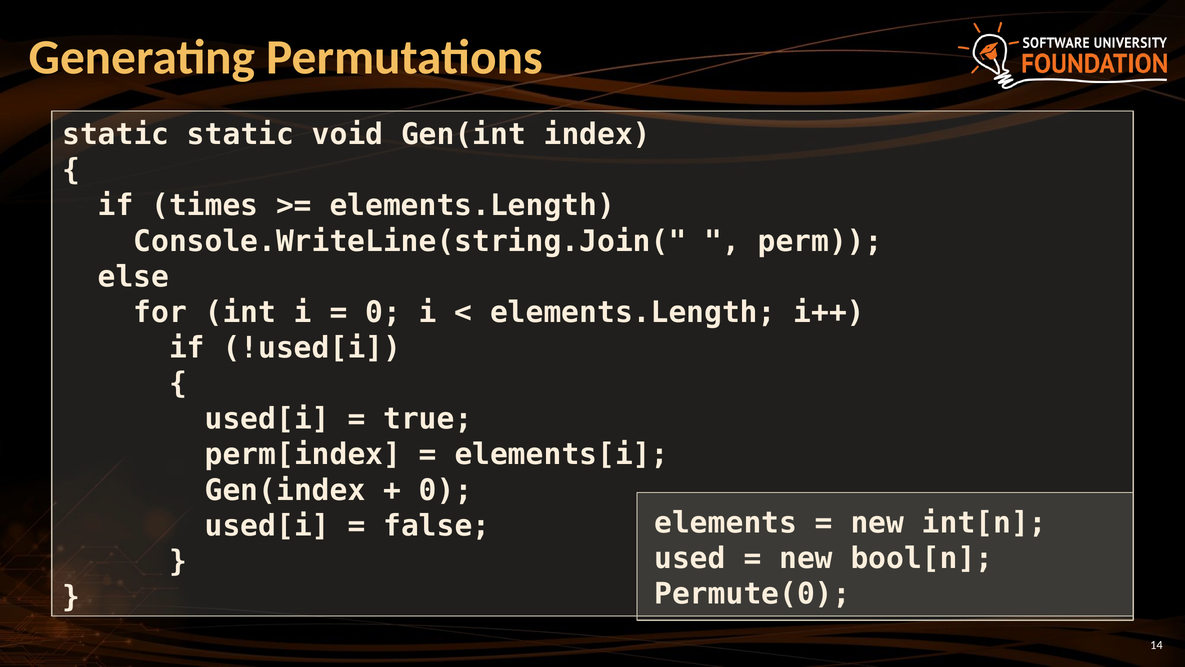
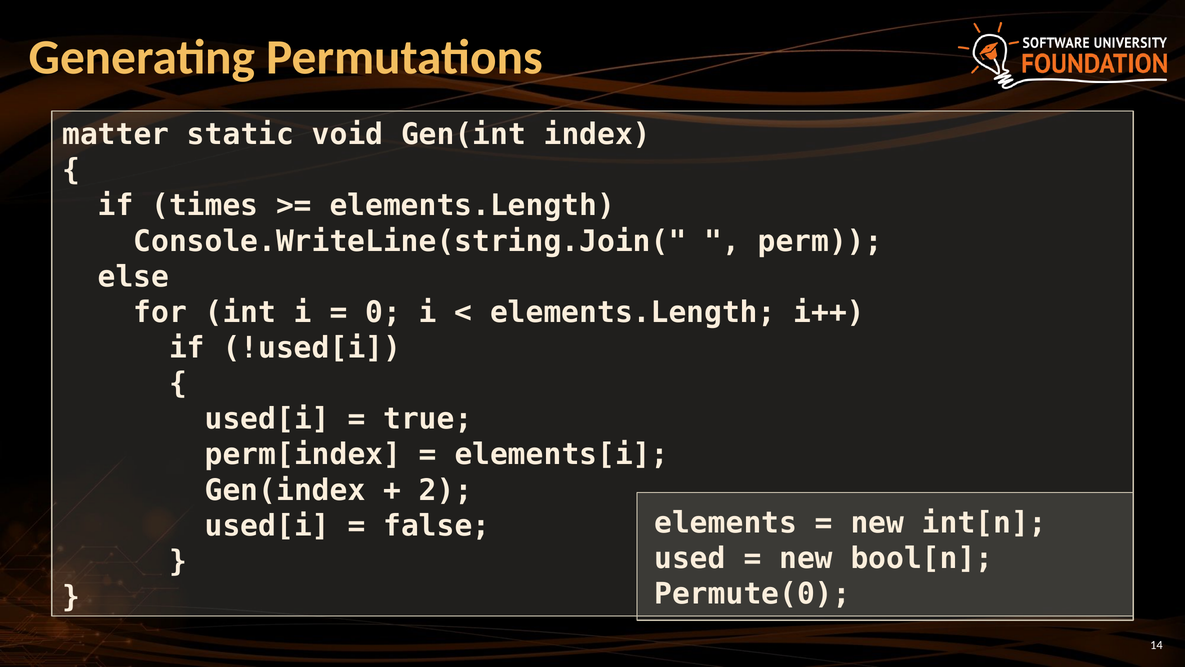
static at (116, 134): static -> matter
0 at (446, 490): 0 -> 2
